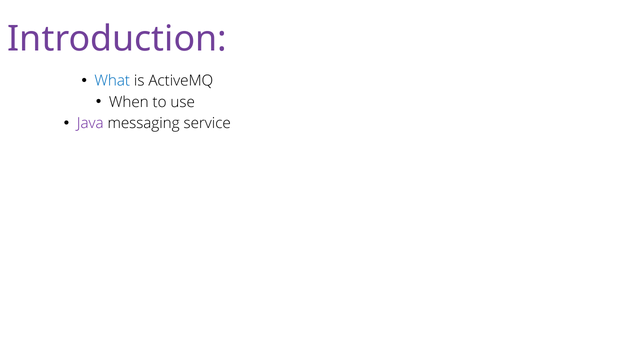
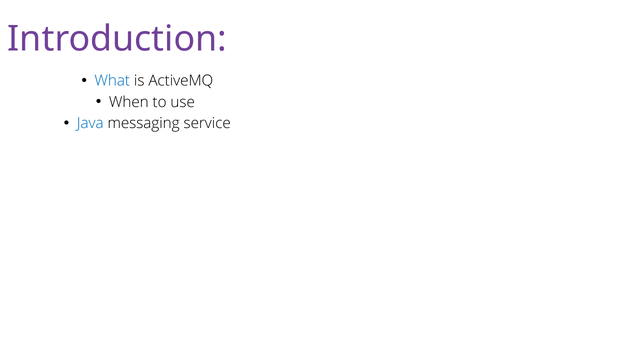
Java colour: purple -> blue
